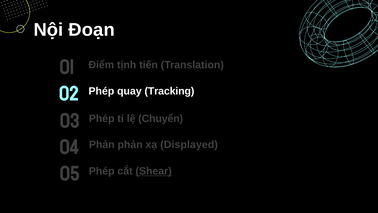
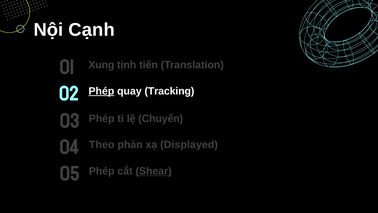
Đoạn: Đoạn -> Cạnh
Điểm: Điểm -> Xung
Phép at (101, 91) underline: none -> present
Phản at (102, 144): Phản -> Theo
